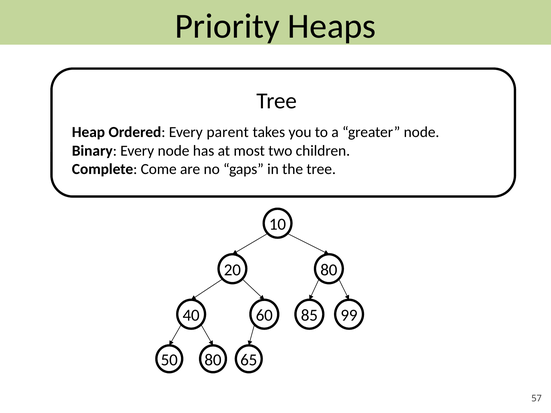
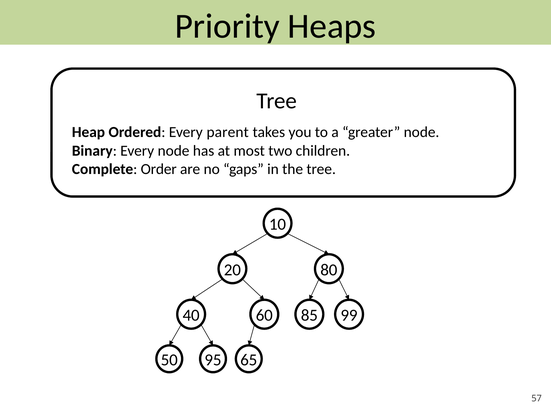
Come: Come -> Order
50 80: 80 -> 95
